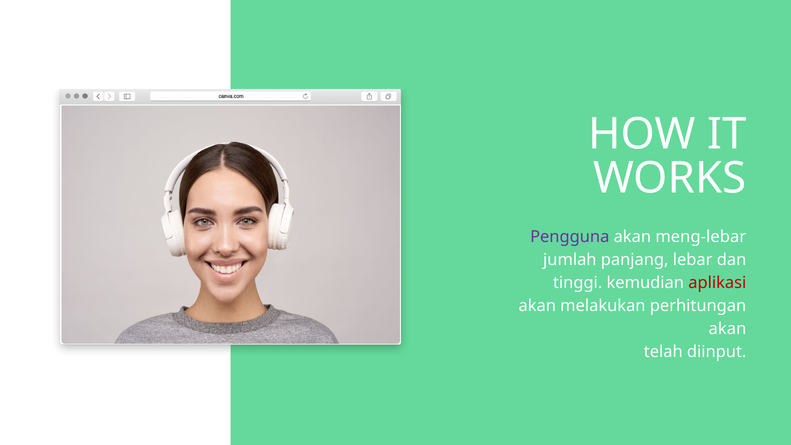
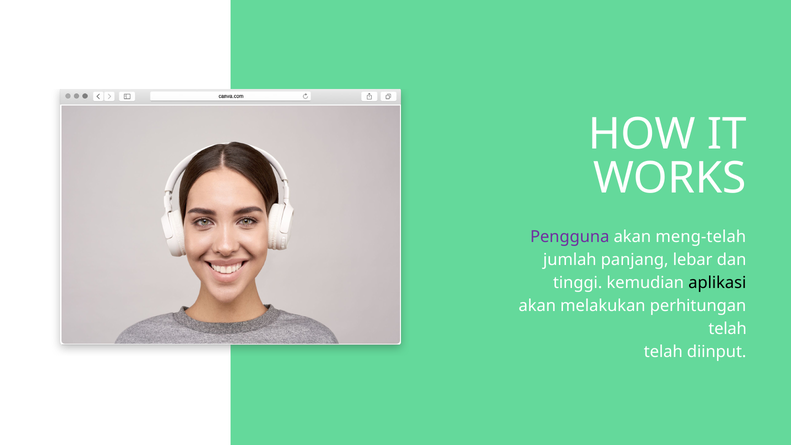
meng-lebar: meng-lebar -> meng-telah
aplikasi colour: red -> black
akan at (727, 329): akan -> telah
